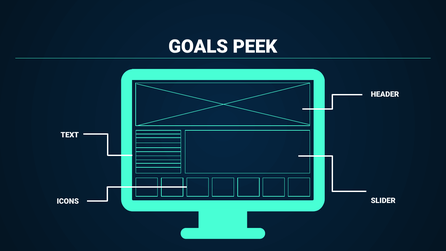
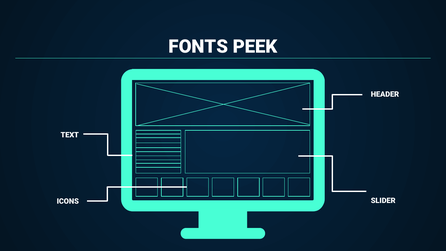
GOALS: GOALS -> FONTS
